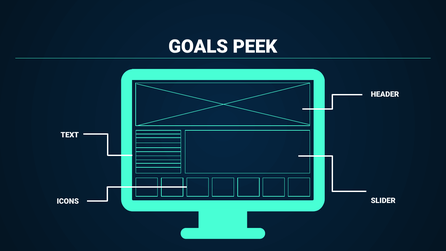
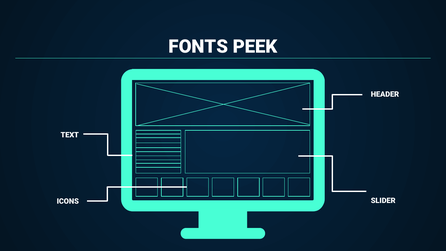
GOALS: GOALS -> FONTS
